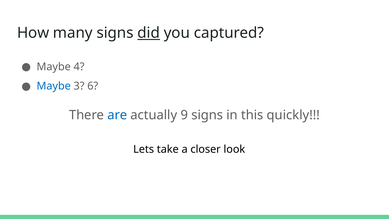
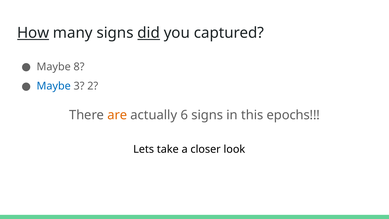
How underline: none -> present
4: 4 -> 8
6: 6 -> 2
are colour: blue -> orange
9: 9 -> 6
quickly: quickly -> epochs
